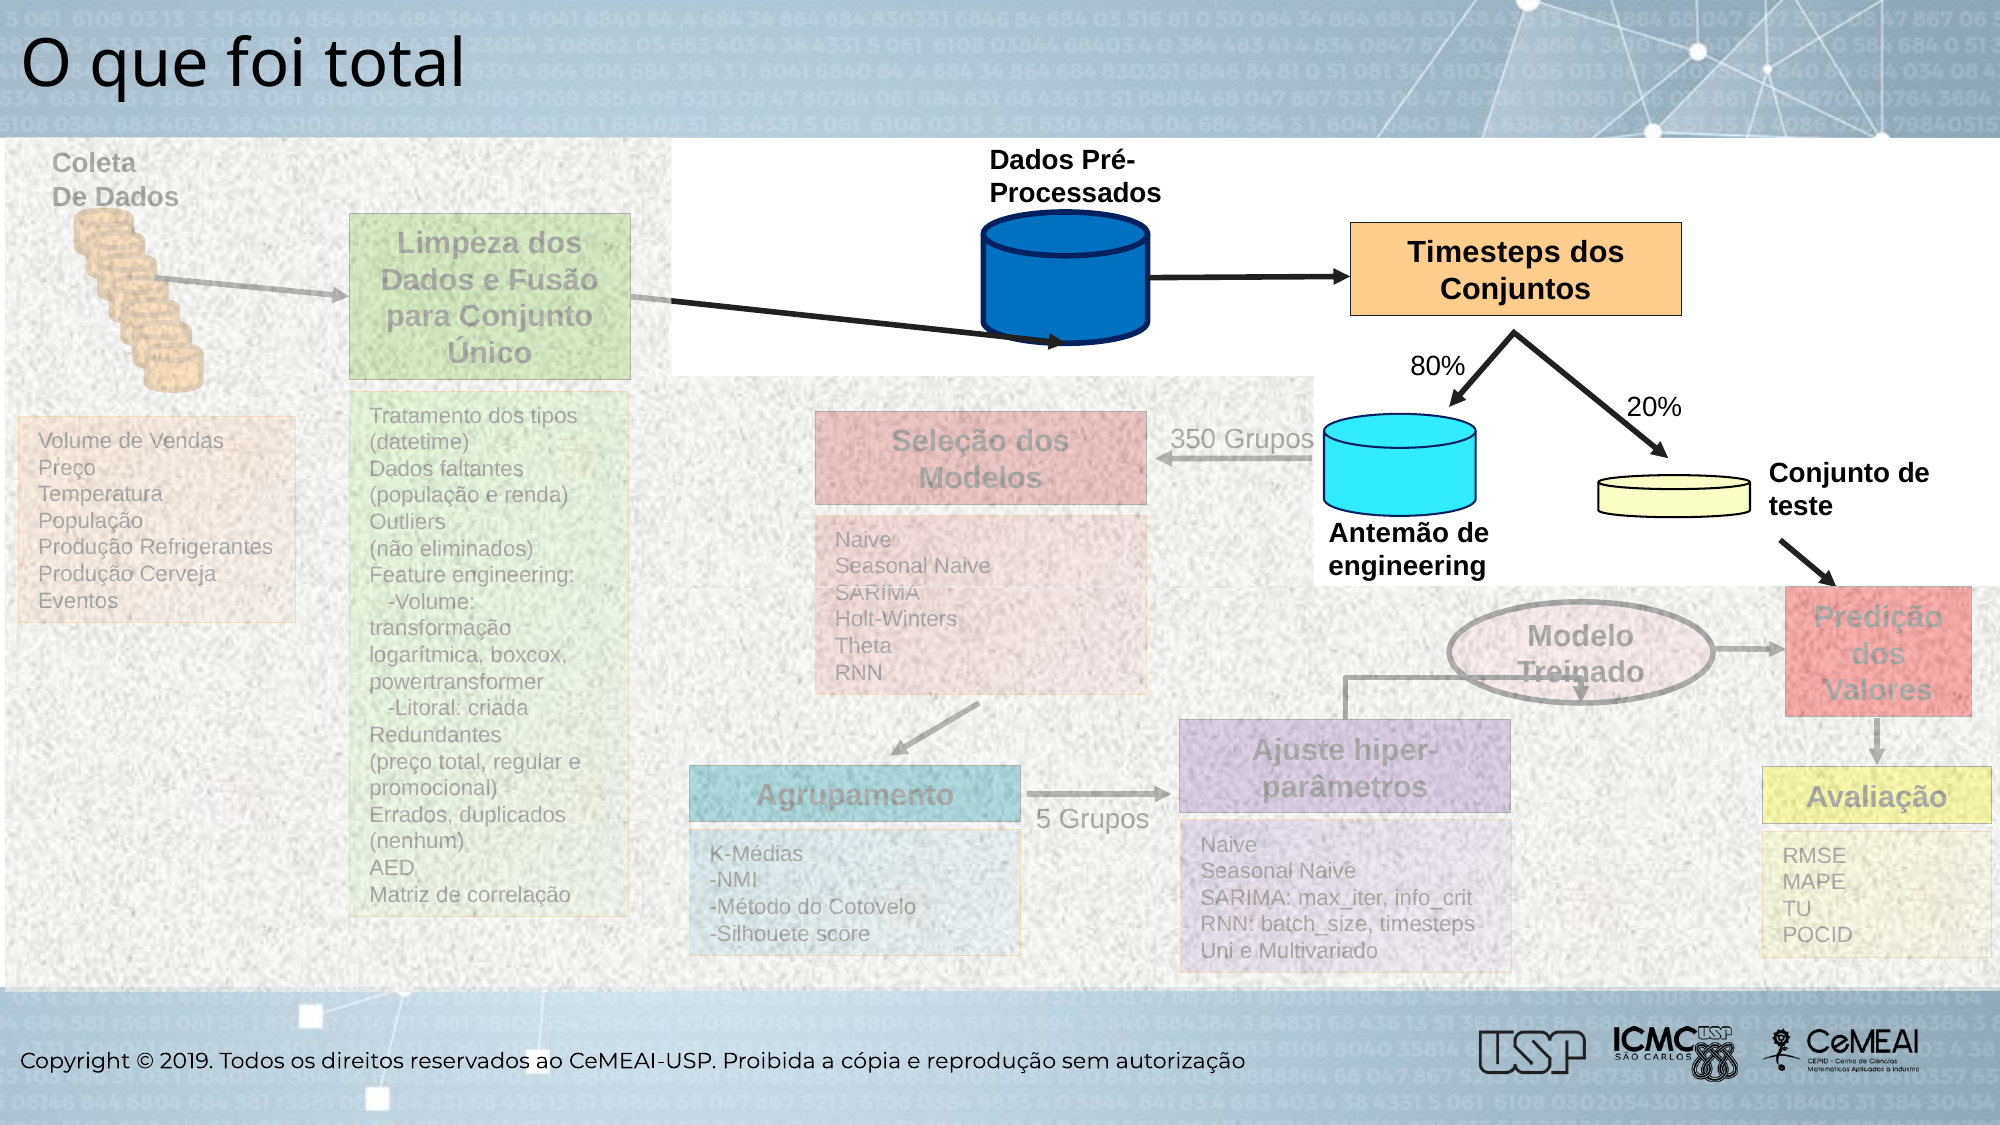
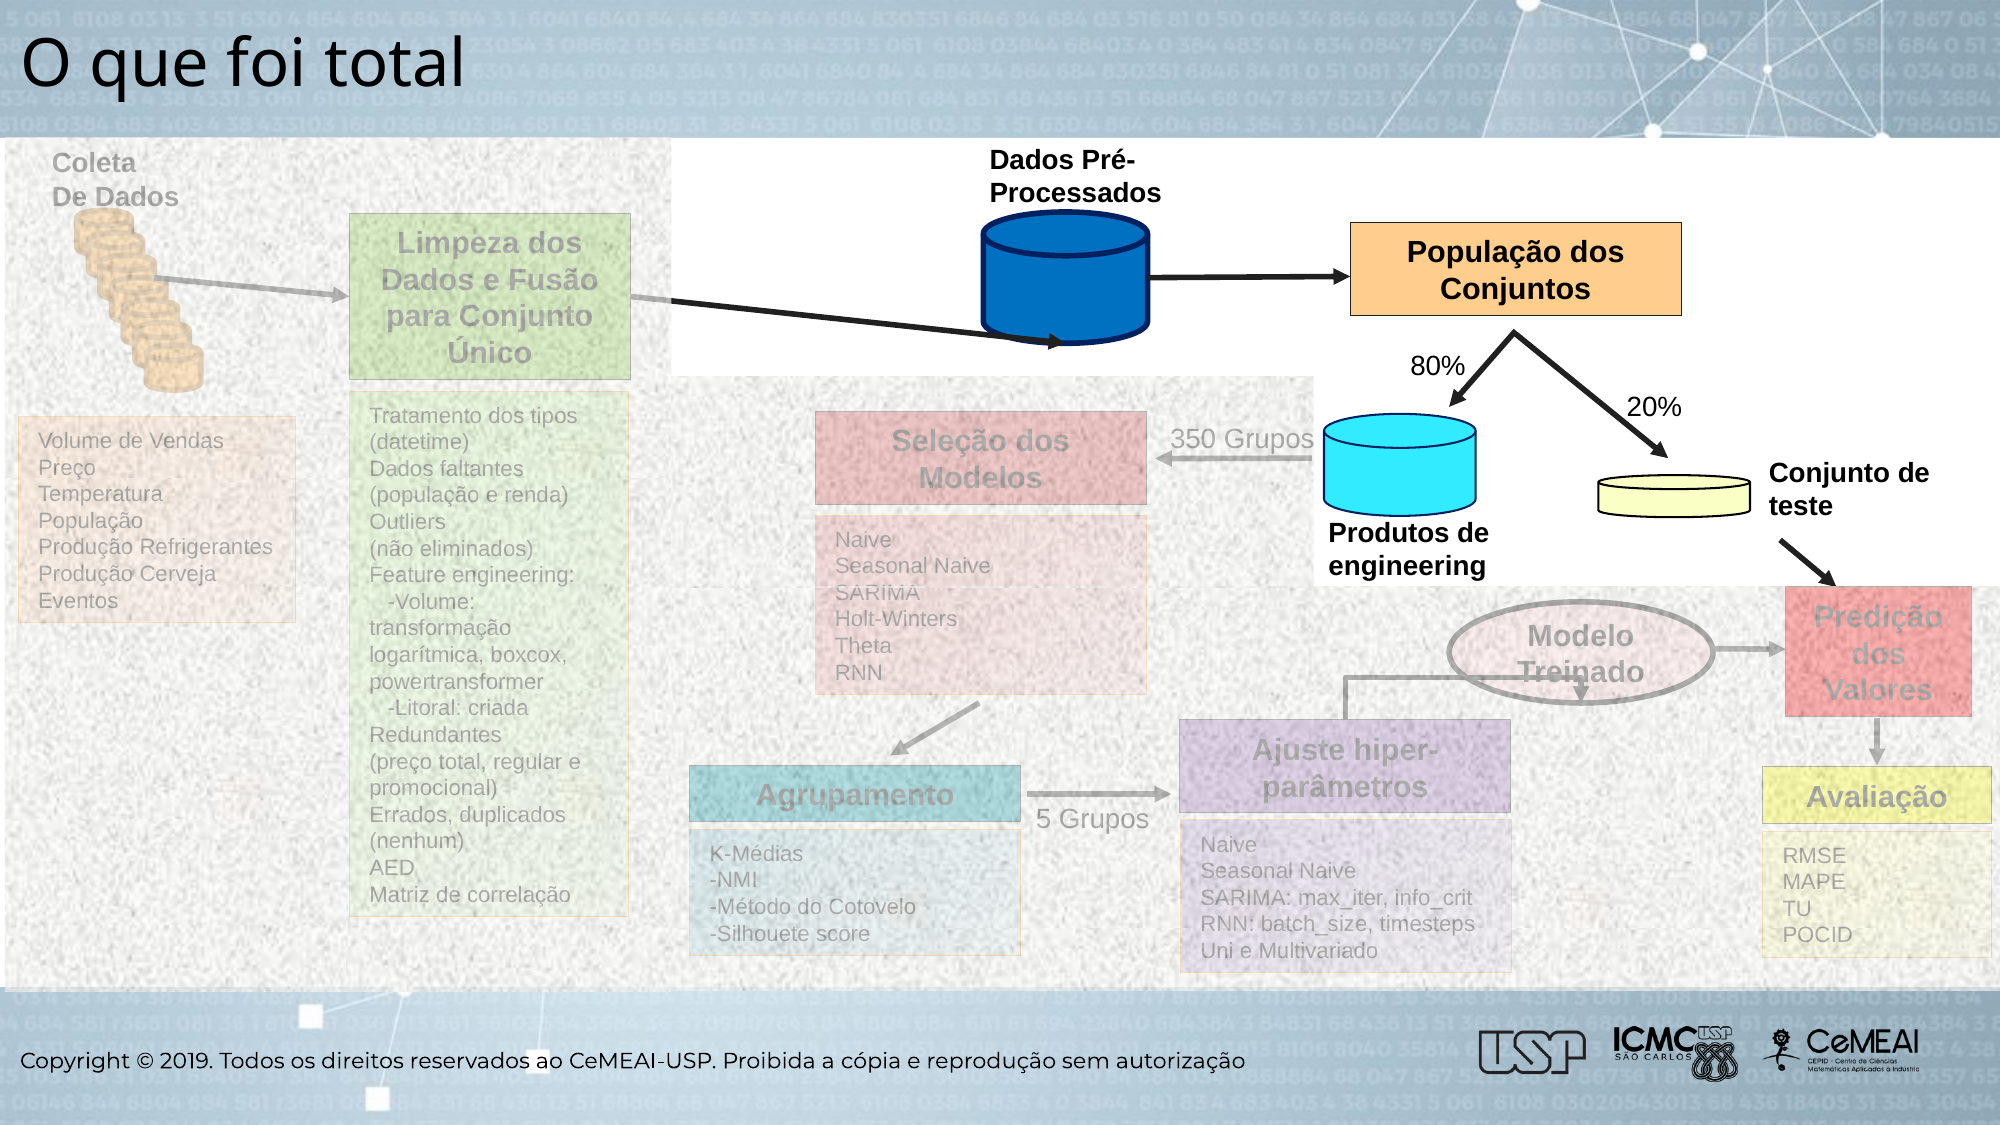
Timesteps at (1484, 253): Timesteps -> População
Antemão: Antemão -> Produtos
